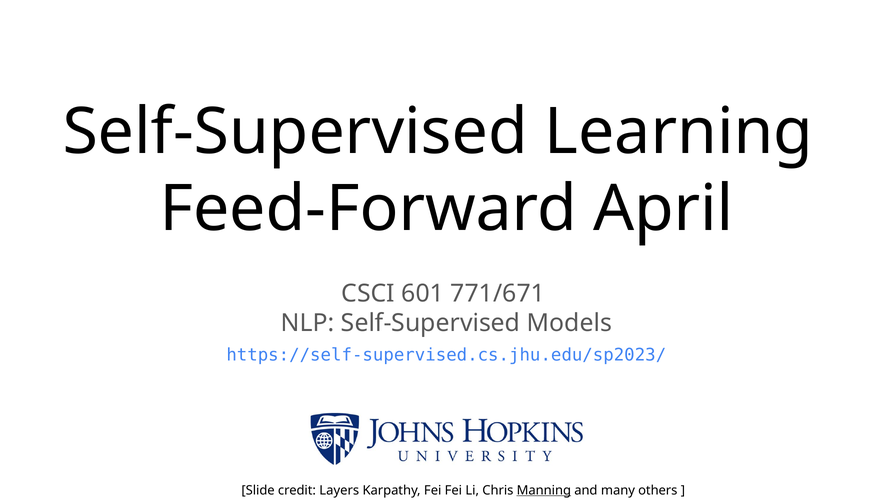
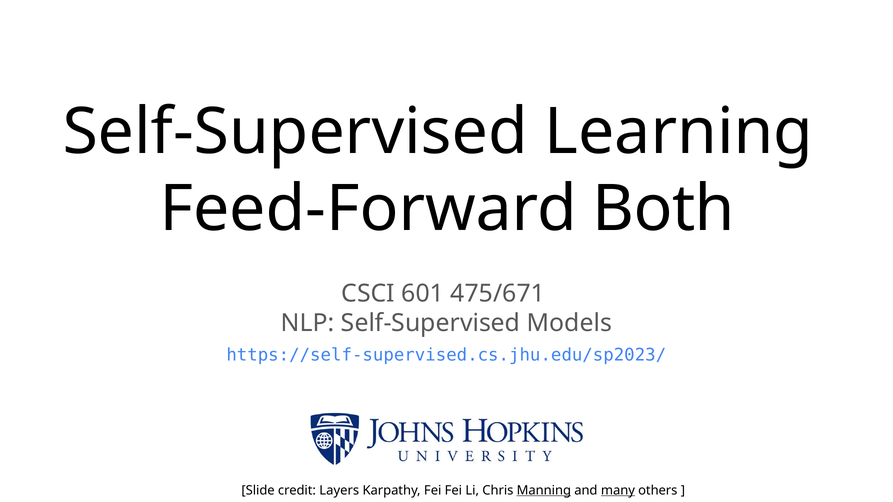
April: April -> Both
771/671: 771/671 -> 475/671
many underline: none -> present
